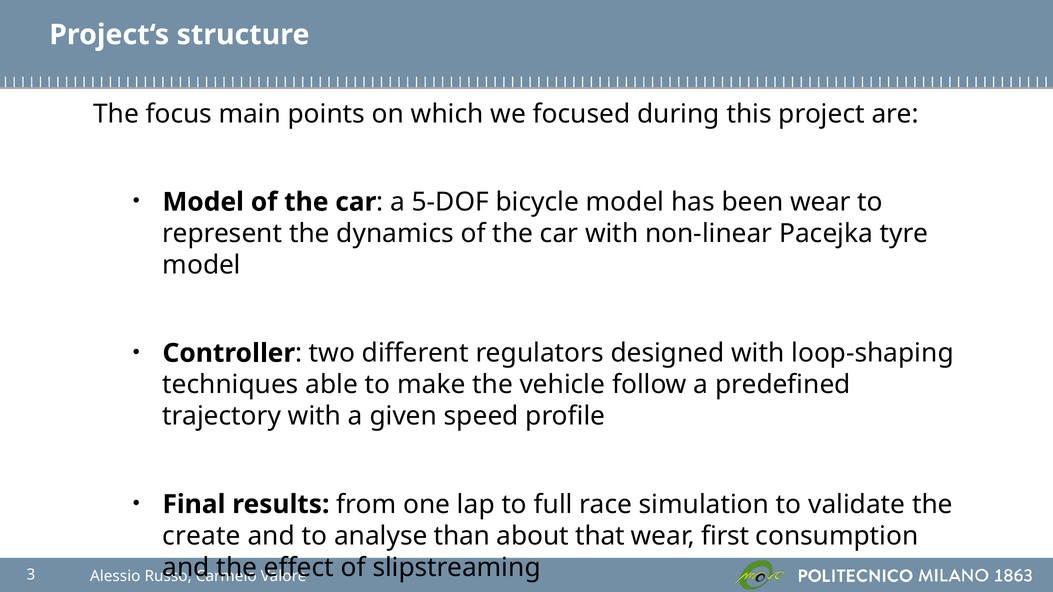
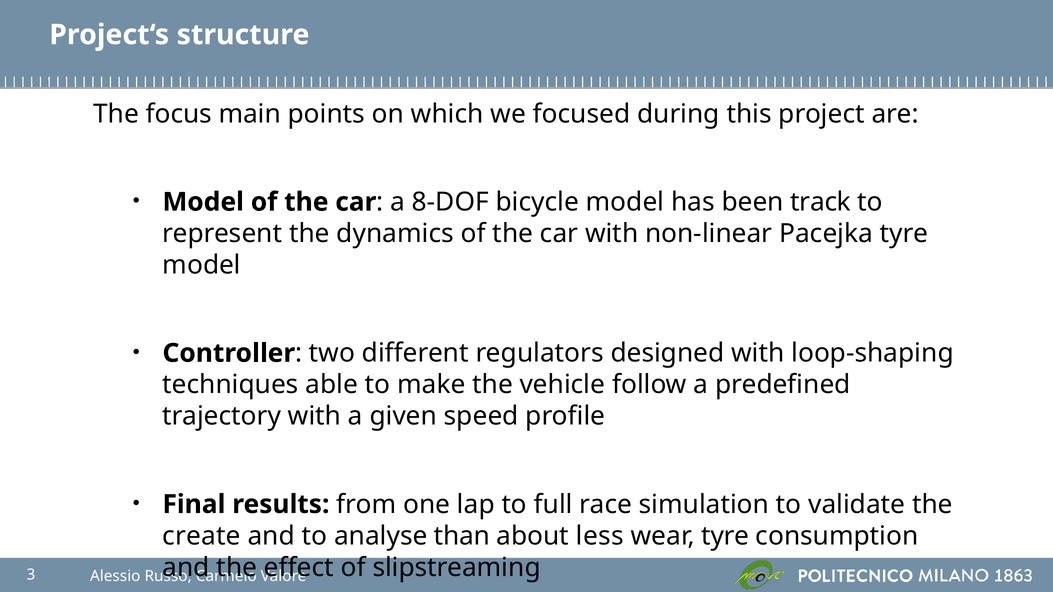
5-DOF: 5-DOF -> 8-DOF
been wear: wear -> track
that: that -> less
wear first: first -> tyre
